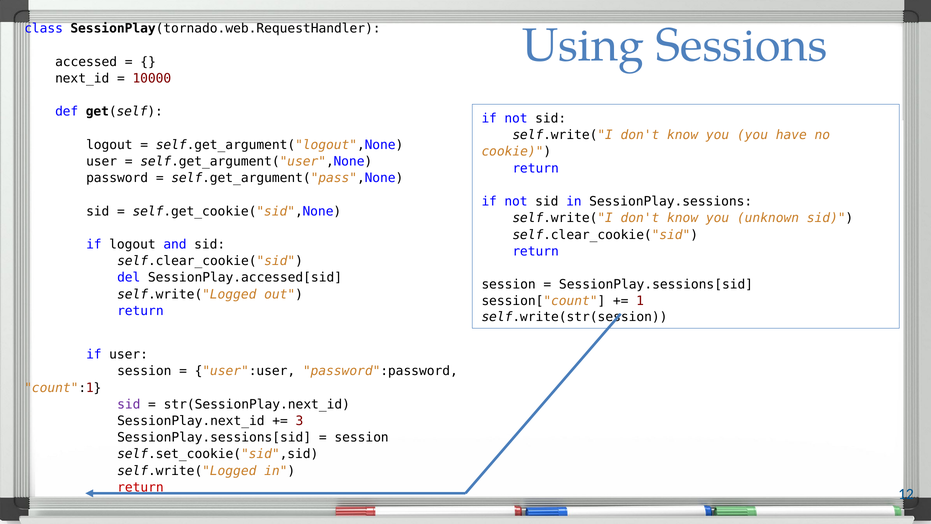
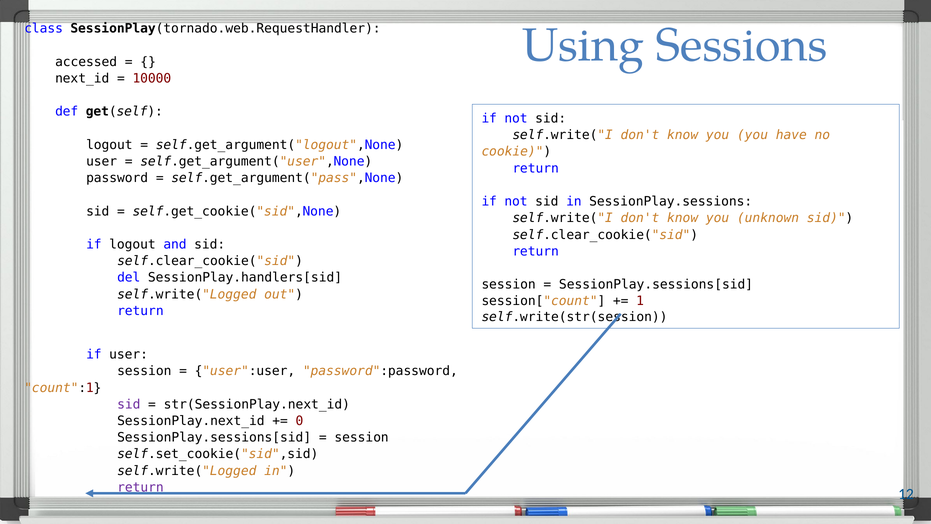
SessionPlay.accessed[sid: SessionPlay.accessed[sid -> SessionPlay.handlers[sid
3: 3 -> 0
return at (140, 487) colour: red -> purple
